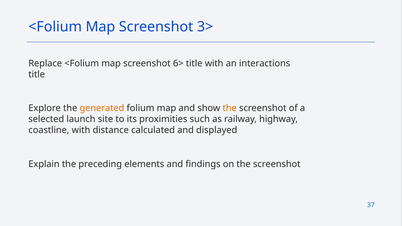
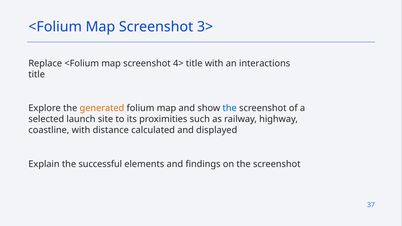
6>: 6> -> 4>
the at (230, 108) colour: orange -> blue
preceding: preceding -> successful
